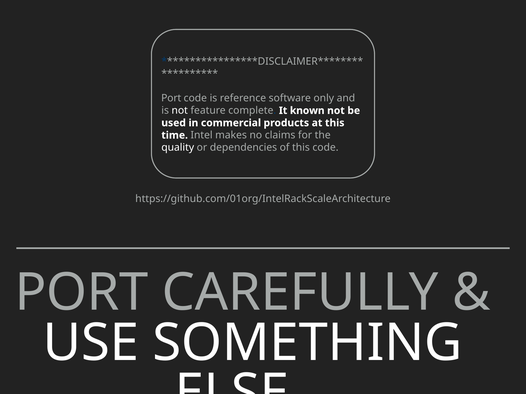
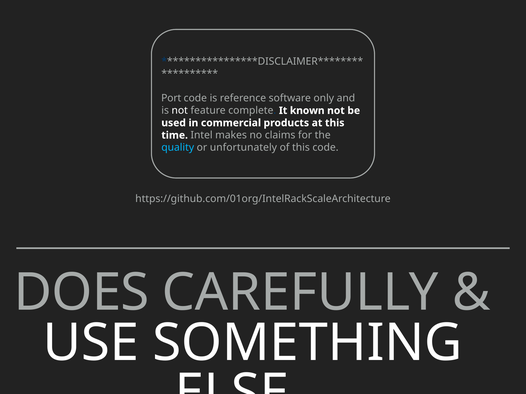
quality colour: white -> light blue
dependencies: dependencies -> unfortunately
PORT at (82, 293): PORT -> DOES
